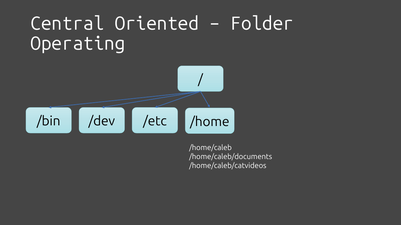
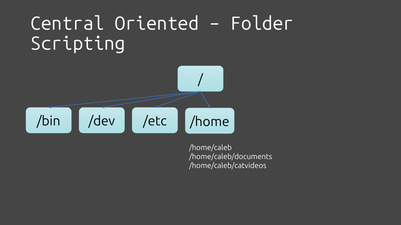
Operating: Operating -> Scripting
